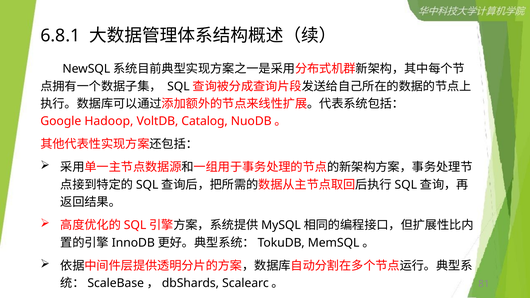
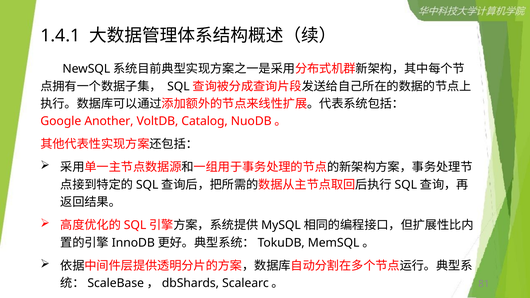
6.8.1: 6.8.1 -> 1.4.1
Hadoop: Hadoop -> Another
